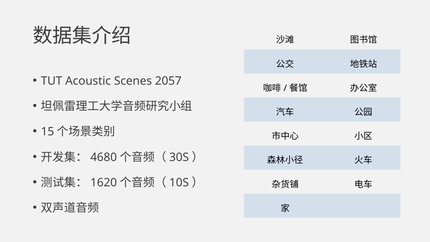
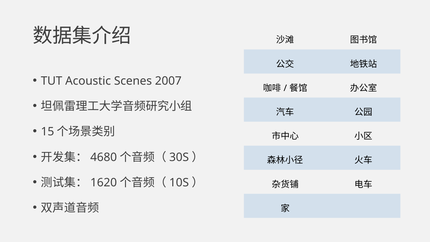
2057: 2057 -> 2007
